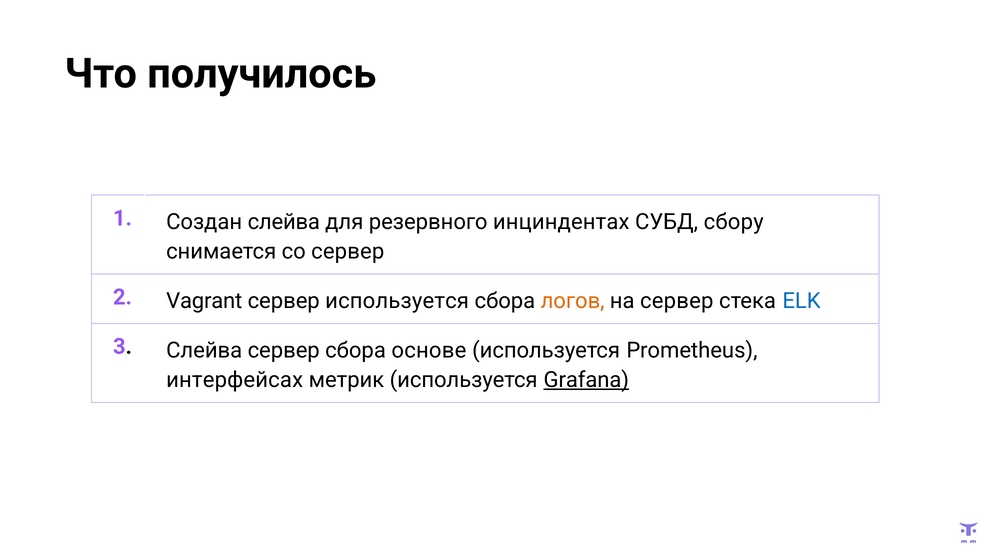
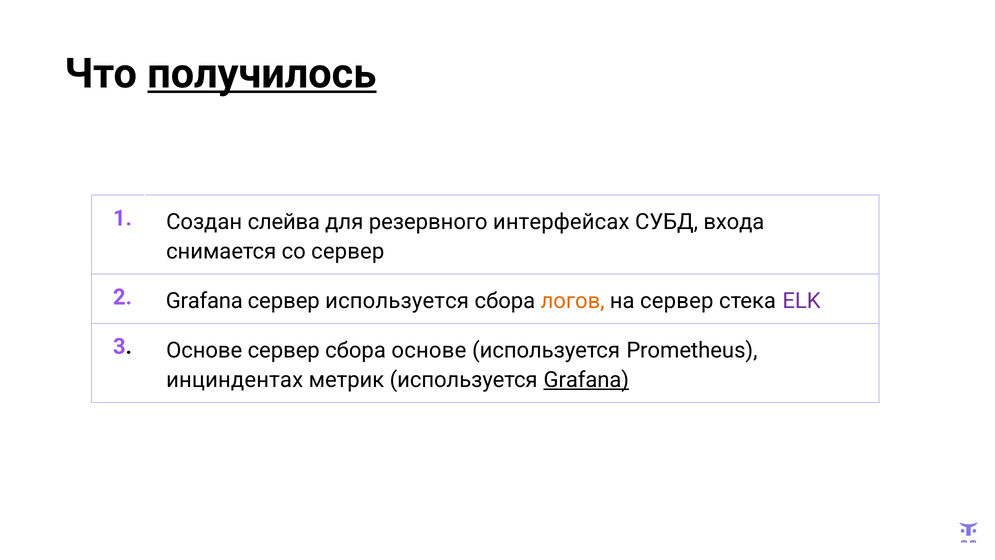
получилось underline: none -> present
инциндентах: инциндентах -> интерфейсах
сбору: сбору -> входа
2 Vagrant: Vagrant -> Grafana
ELK colour: blue -> purple
3 Слейва: Слейва -> Основе
интерфейсах: интерфейсах -> инциндентах
